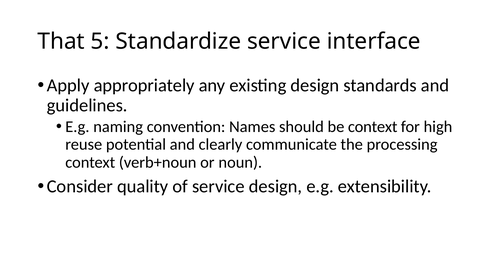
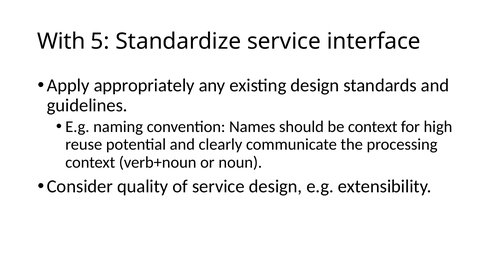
That: That -> With
